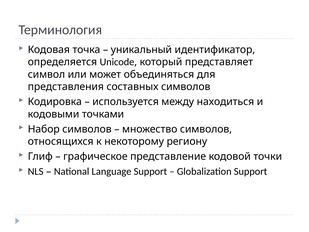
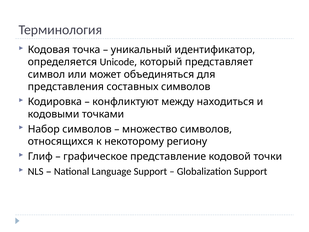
используется: используется -> конфликтуют
